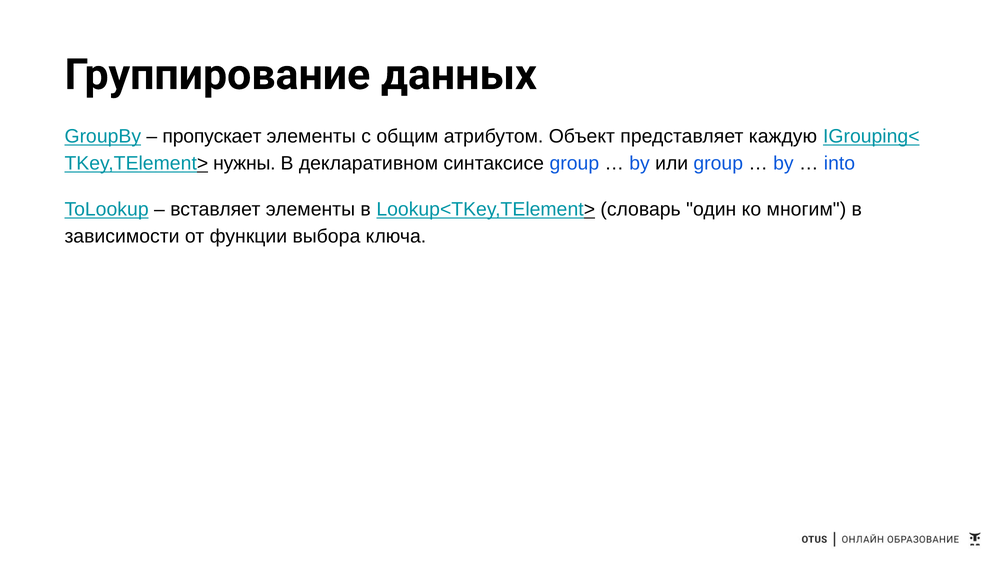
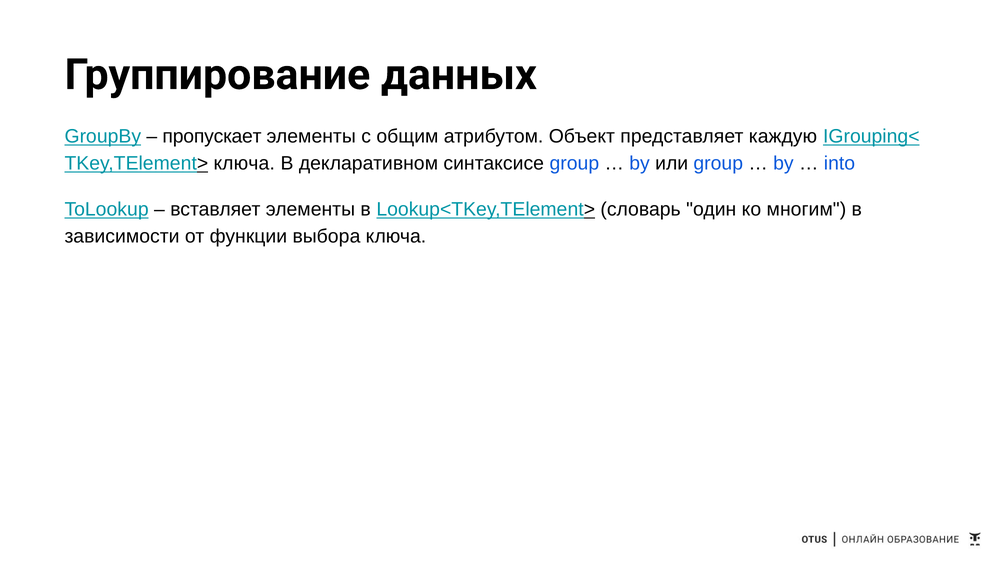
нужны at (244, 163): нужны -> ключа
